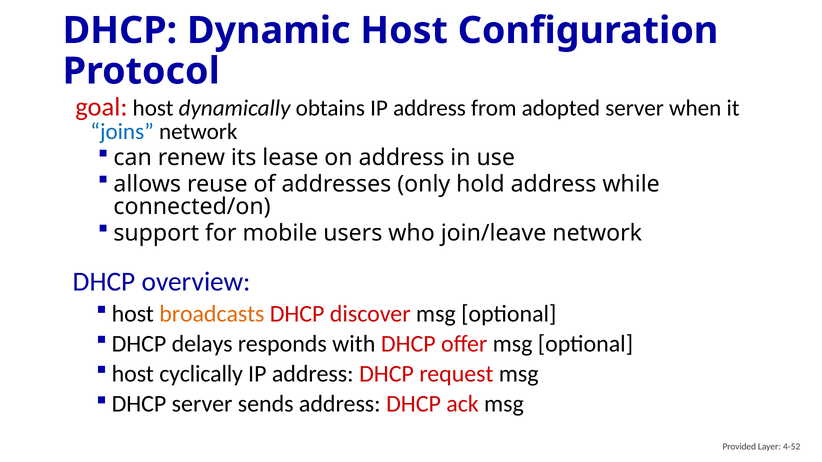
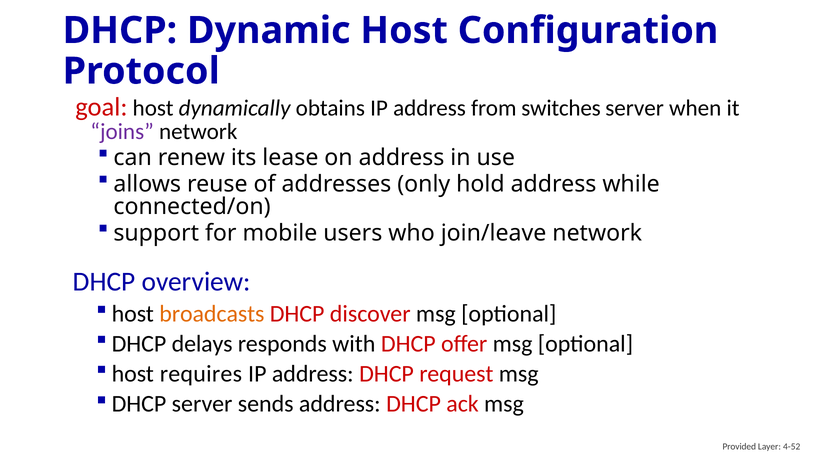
adopted: adopted -> switches
joins colour: blue -> purple
cyclically: cyclically -> requires
